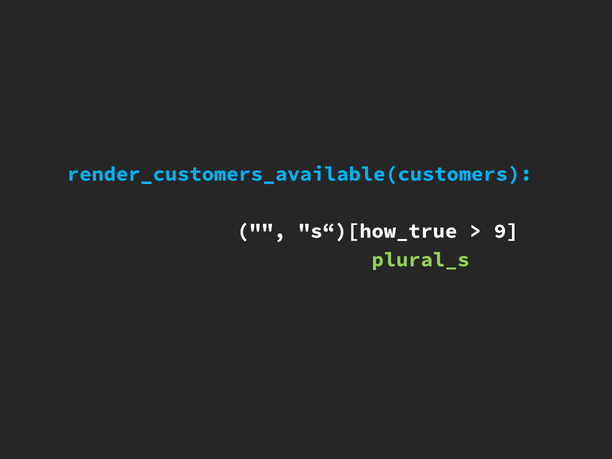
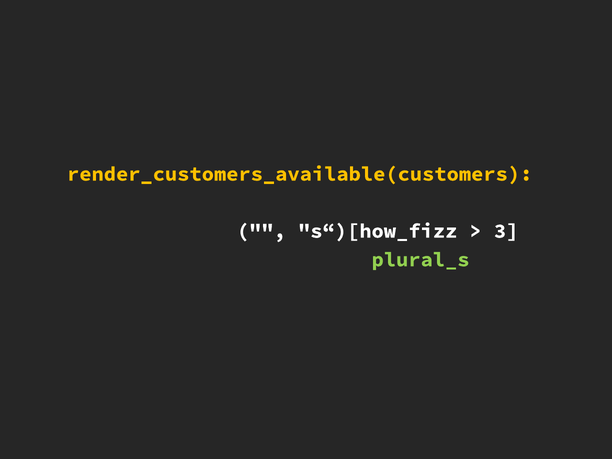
render_customers_available(customers colour: light blue -> yellow
s“)[how_true: s“)[how_true -> s“)[how_fizz
9: 9 -> 3
